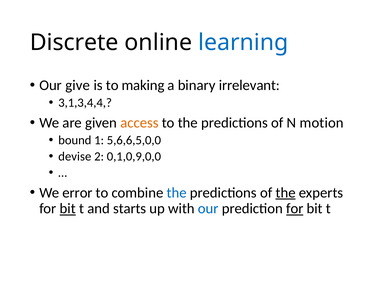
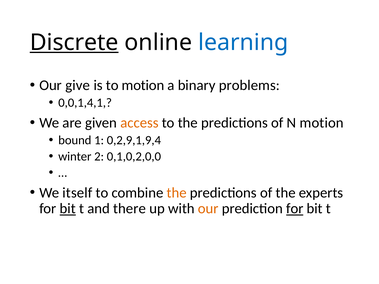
Discrete underline: none -> present
to making: making -> motion
irrelevant: irrelevant -> problems
3,1,3,4,4: 3,1,3,4,4 -> 0,0,1,4,1
5,6,6,5,0,0: 5,6,6,5,0,0 -> 0,2,9,1,9,4
devise: devise -> winter
0,1,0,9,0,0: 0,1,0,9,0,0 -> 0,1,0,2,0,0
error: error -> itself
the at (177, 193) colour: blue -> orange
the at (286, 193) underline: present -> none
starts: starts -> there
our at (208, 209) colour: blue -> orange
